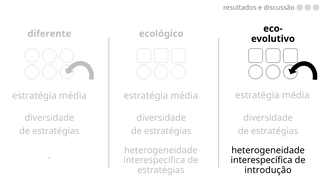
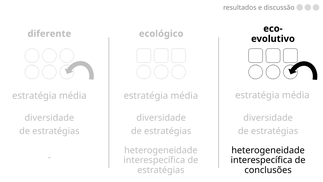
introdução: introdução -> conclusões
